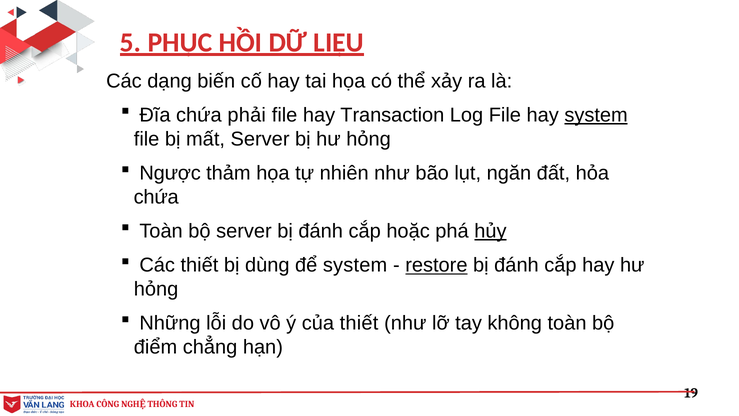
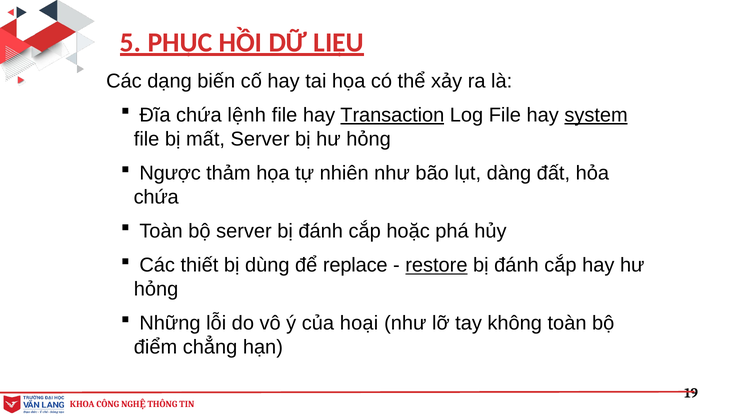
phải: phải -> lệnh
Transaction underline: none -> present
ngăn: ngăn -> dàng
hủy underline: present -> none
để system: system -> replace
của thiết: thiết -> hoại
